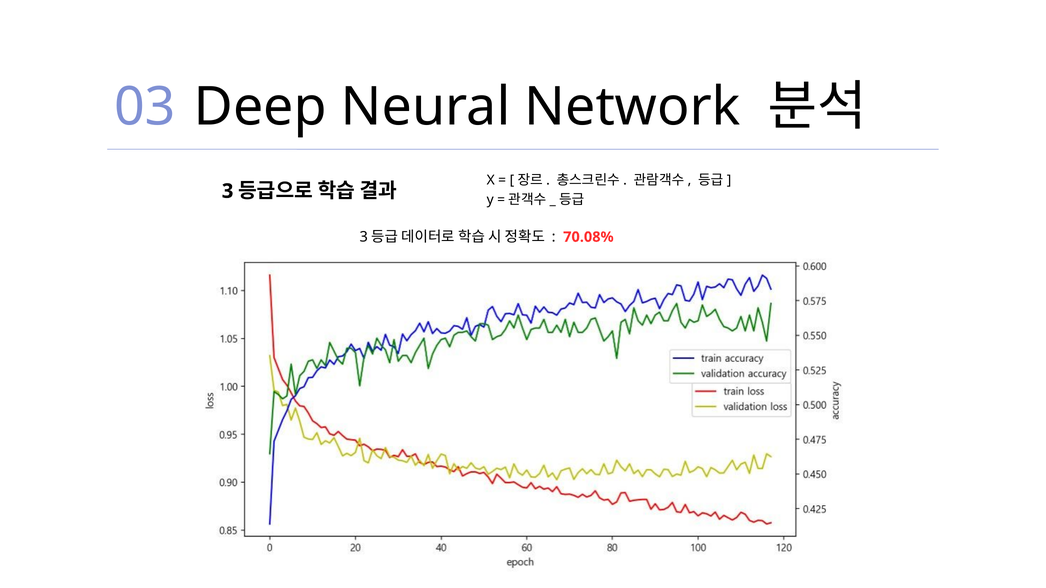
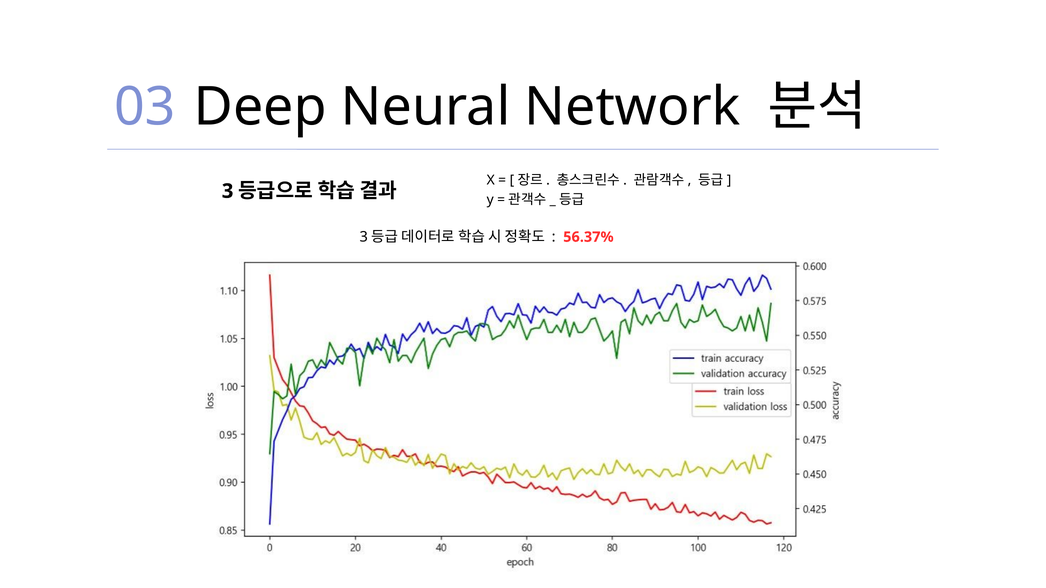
70.08%: 70.08% -> 56.37%
